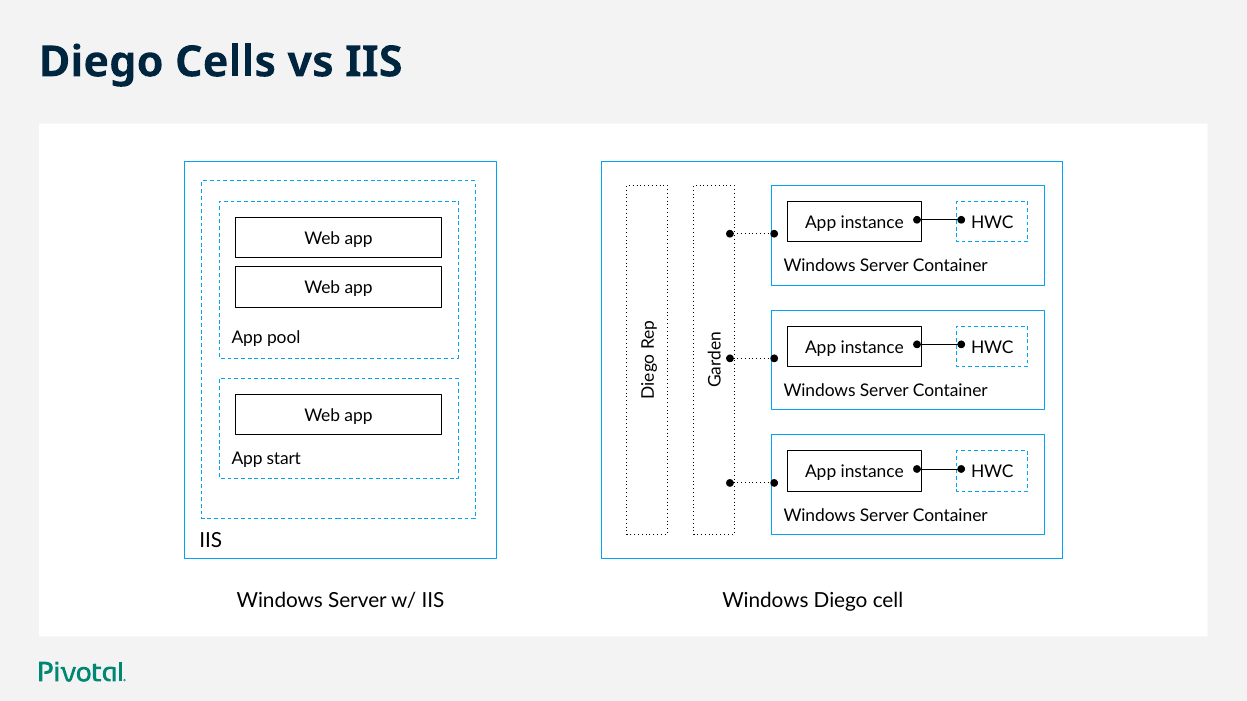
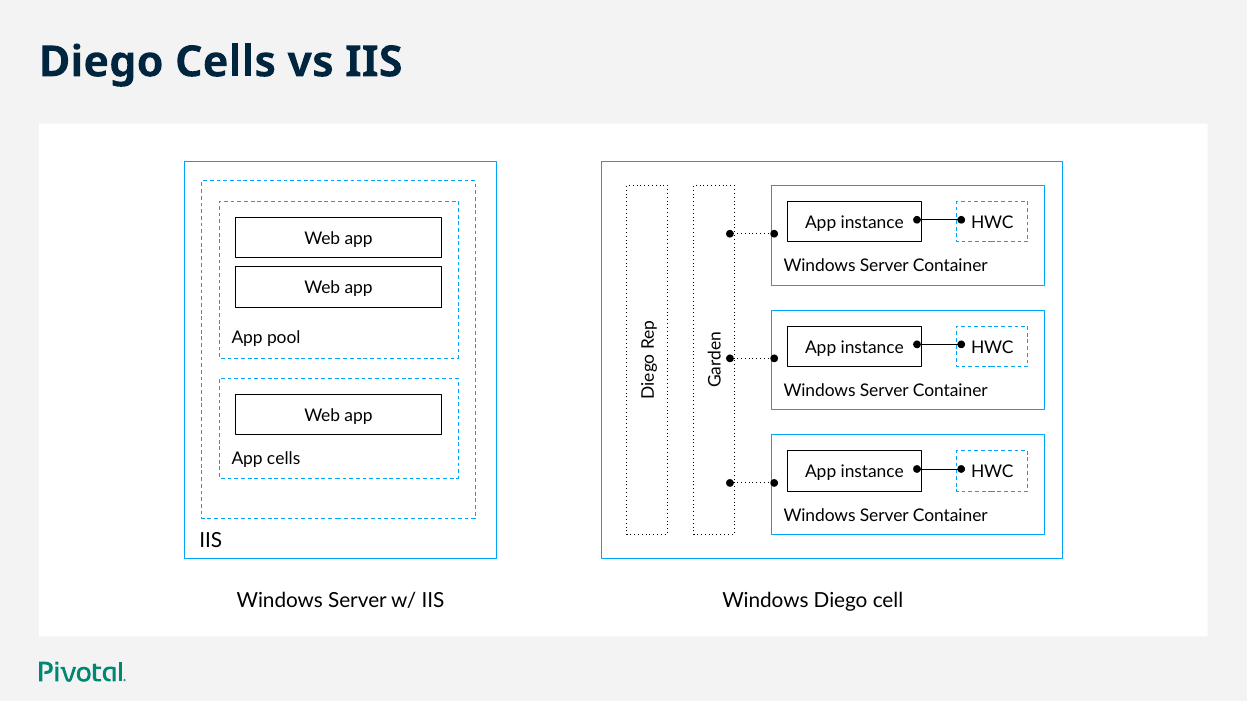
App start: start -> cells
